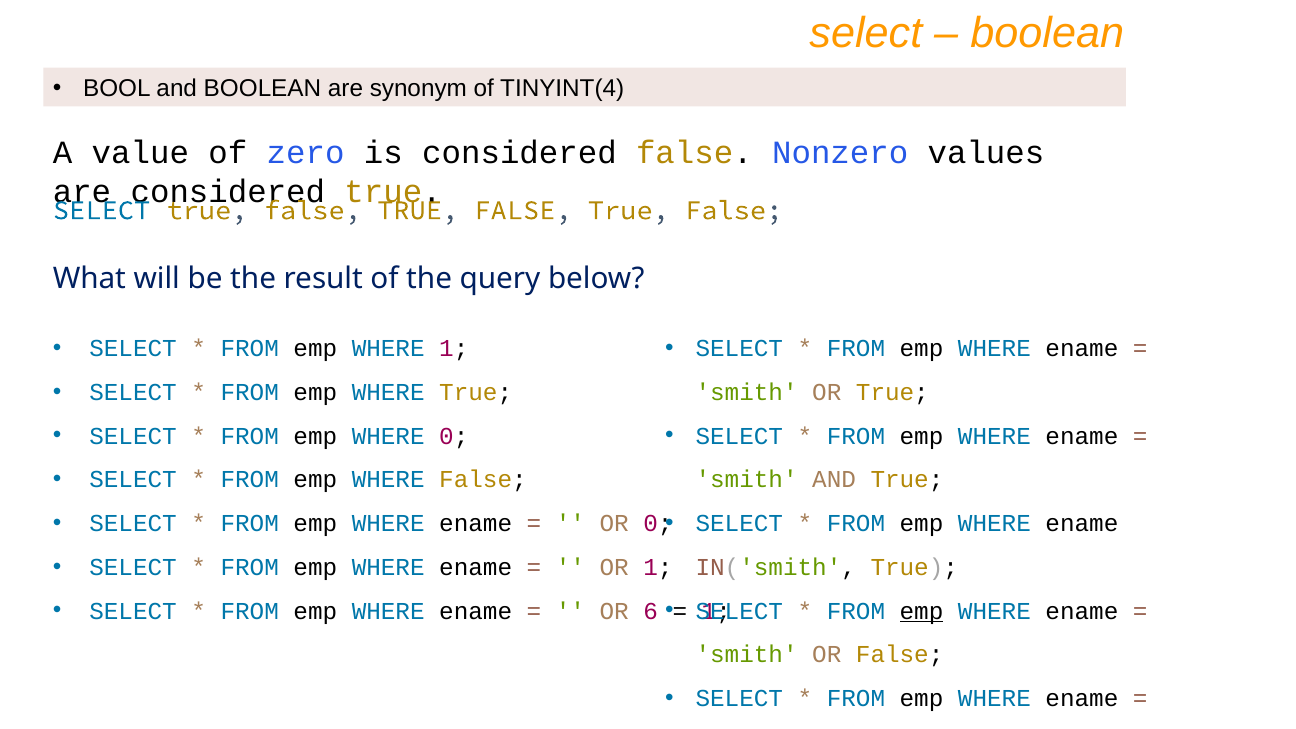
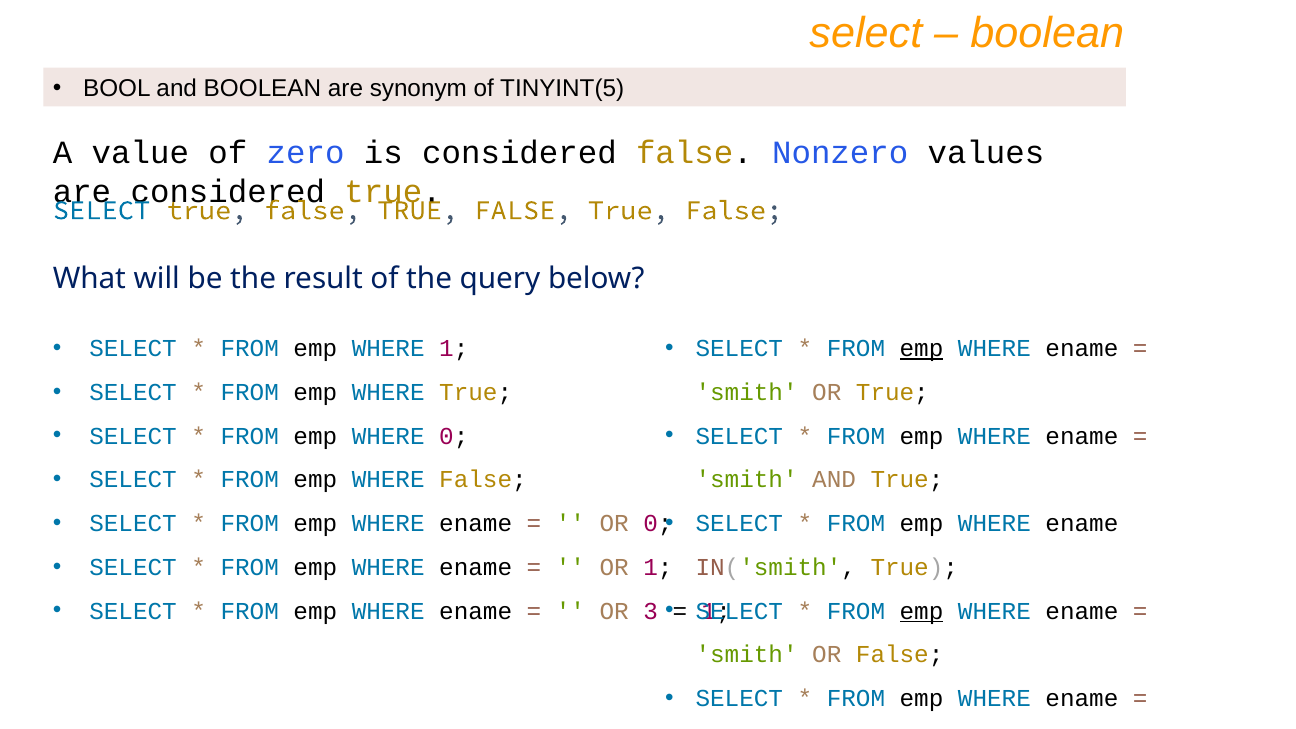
TINYINT(4: TINYINT(4 -> TINYINT(5
emp at (922, 349) underline: none -> present
6: 6 -> 3
